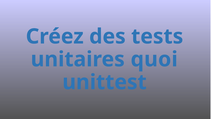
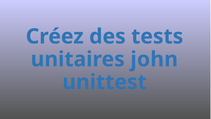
quoi: quoi -> john
